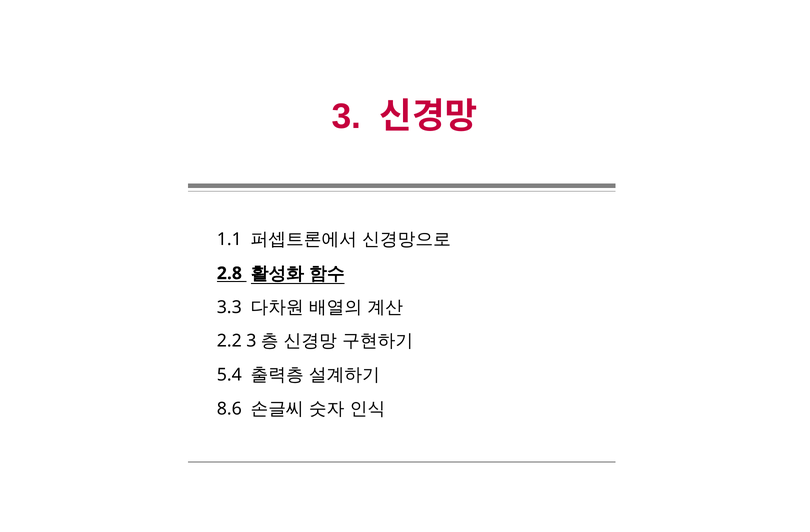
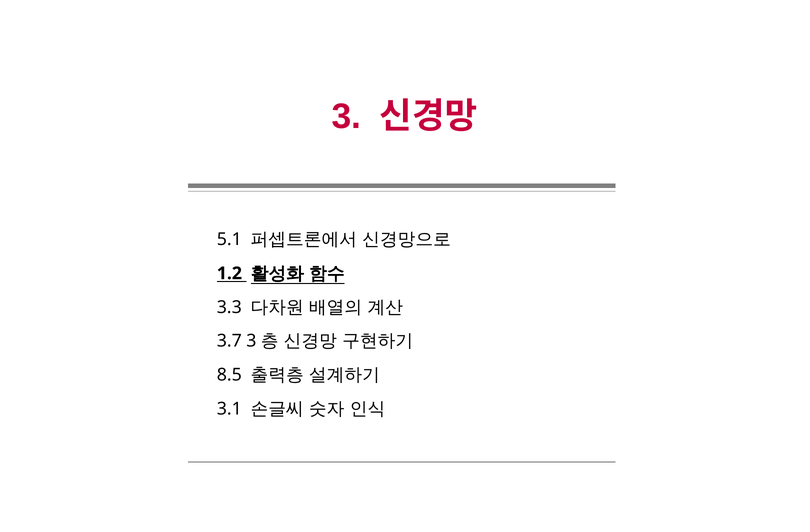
1.1: 1.1 -> 5.1
2.8: 2.8 -> 1.2
2.2: 2.2 -> 3.7
5.4: 5.4 -> 8.5
8.6: 8.6 -> 3.1
